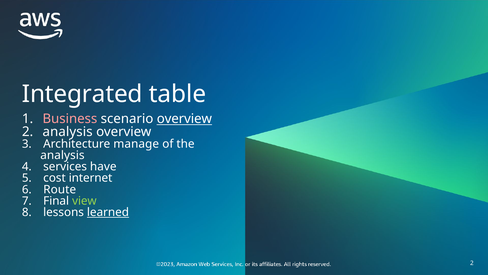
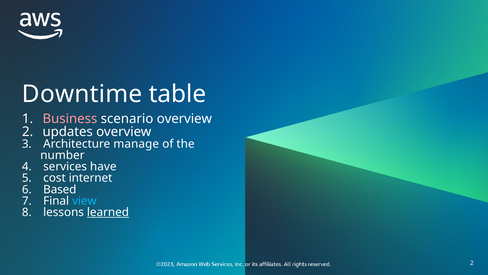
Integrated: Integrated -> Downtime
overview at (184, 119) underline: present -> none
2 analysis: analysis -> updates
analysis at (62, 155): analysis -> number
Route: Route -> Based
view colour: light green -> light blue
